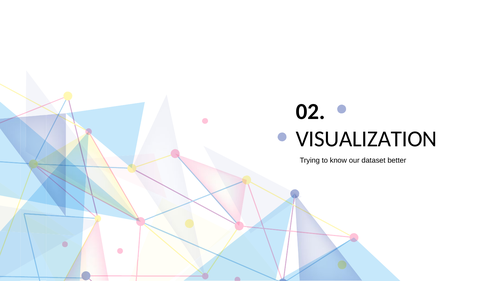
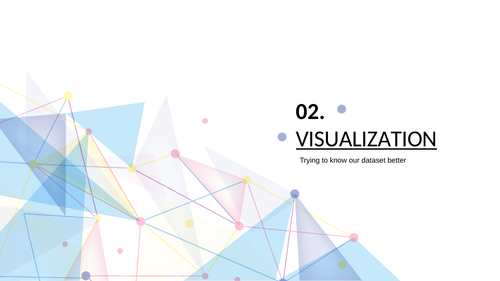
VISUALIZATION underline: none -> present
